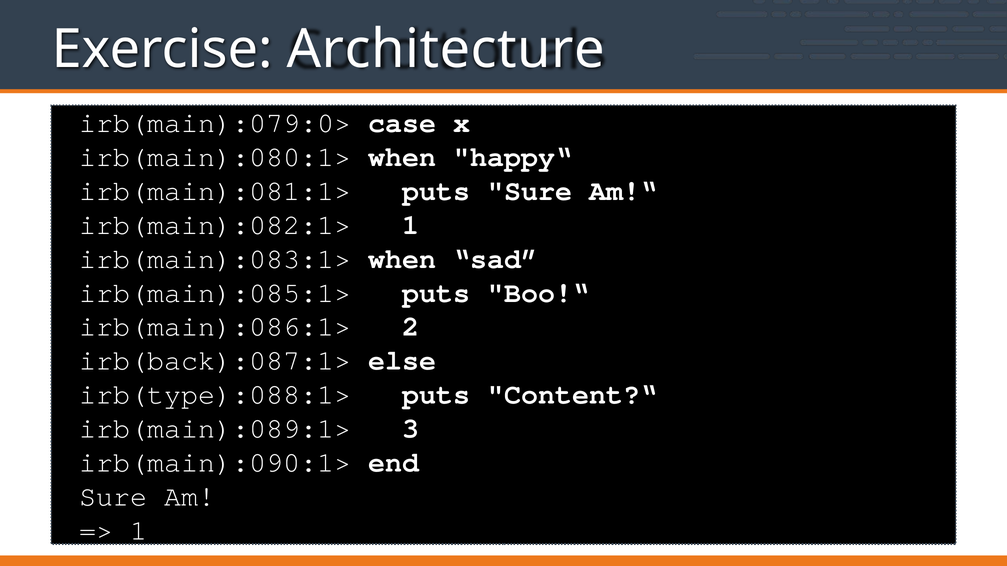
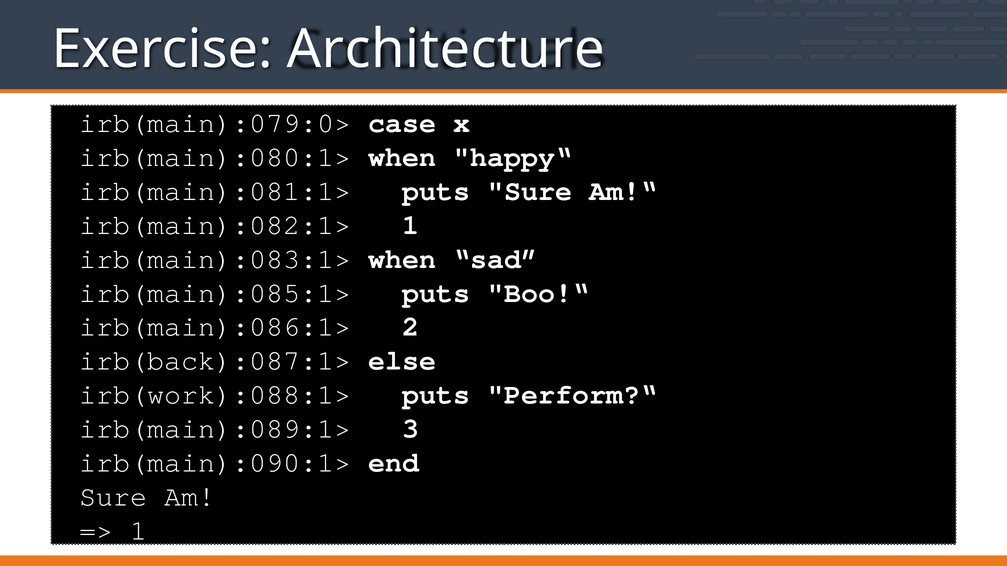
irb(type):088:1>: irb(type):088:1> -> irb(work):088:1>
Content?“: Content?“ -> Perform?“
